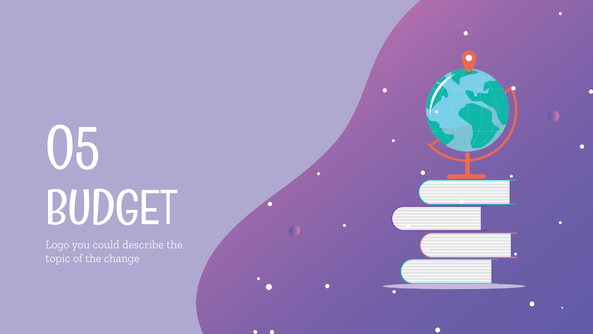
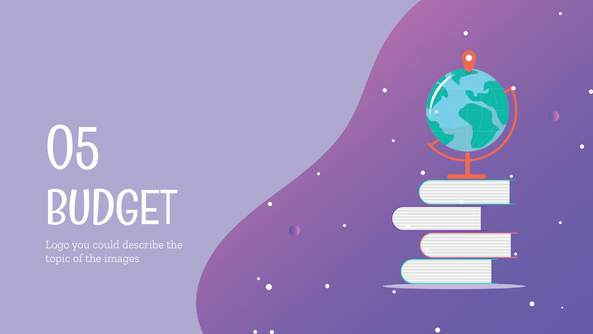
change: change -> images
